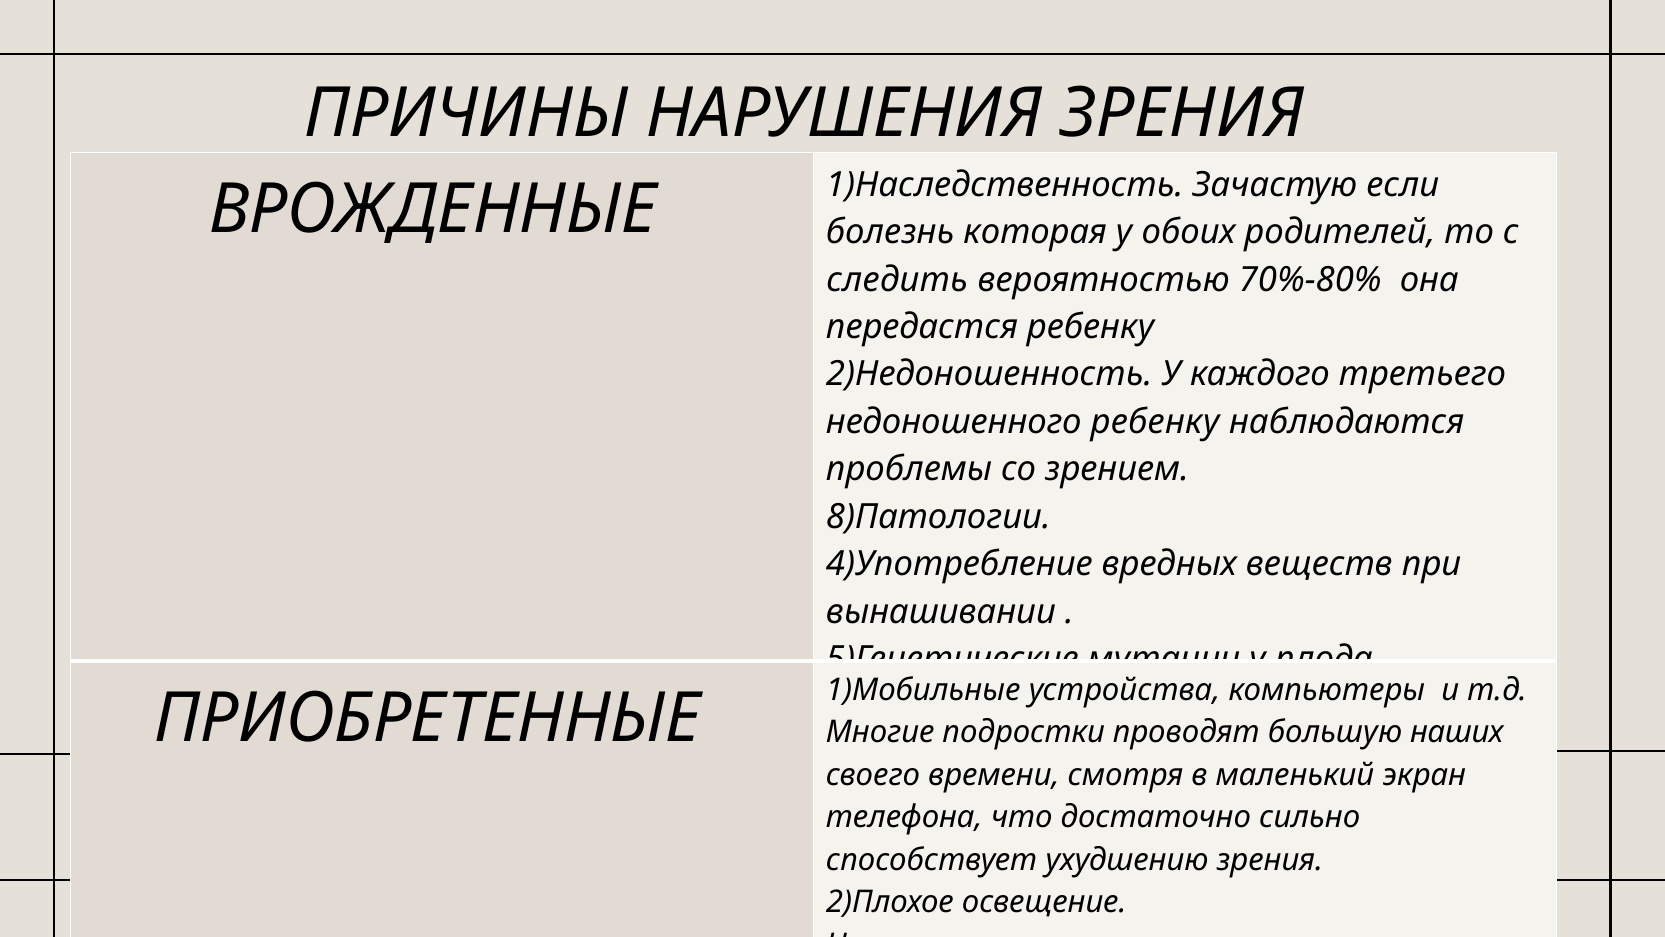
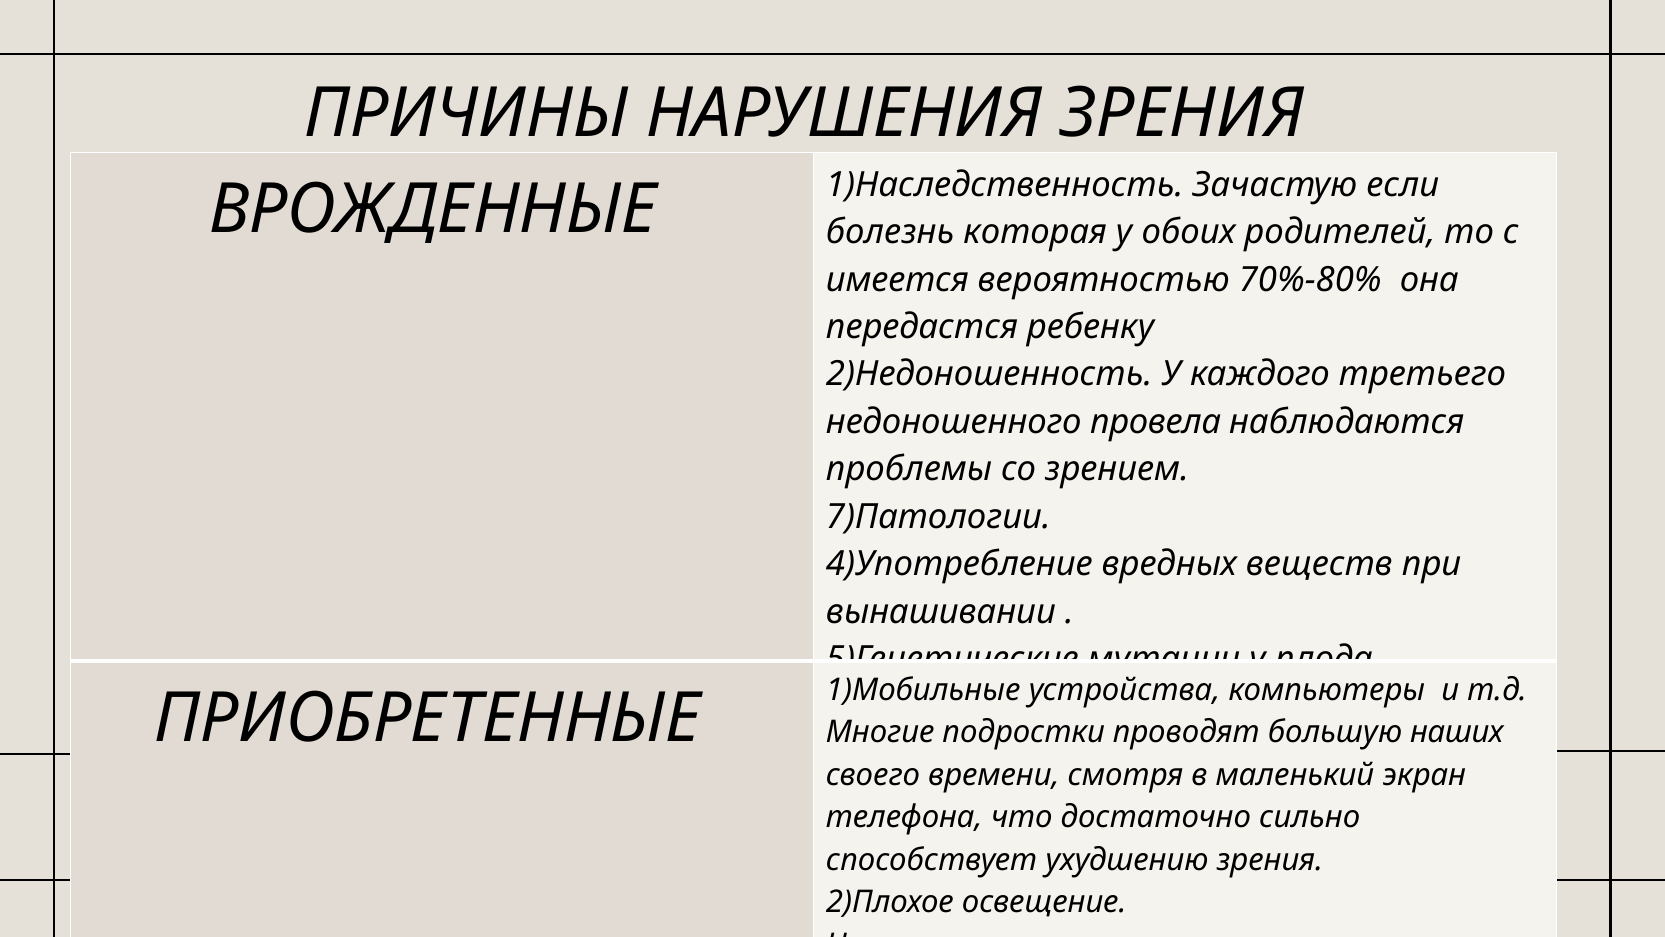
следить: следить -> имеется
недоношенного ребенку: ребенку -> провела
8)Патологии: 8)Патологии -> 7)Патологии
